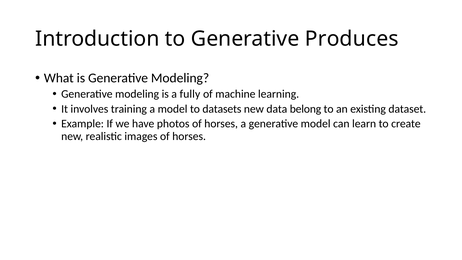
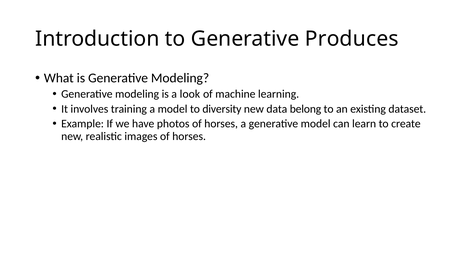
fully: fully -> look
datasets: datasets -> diversity
